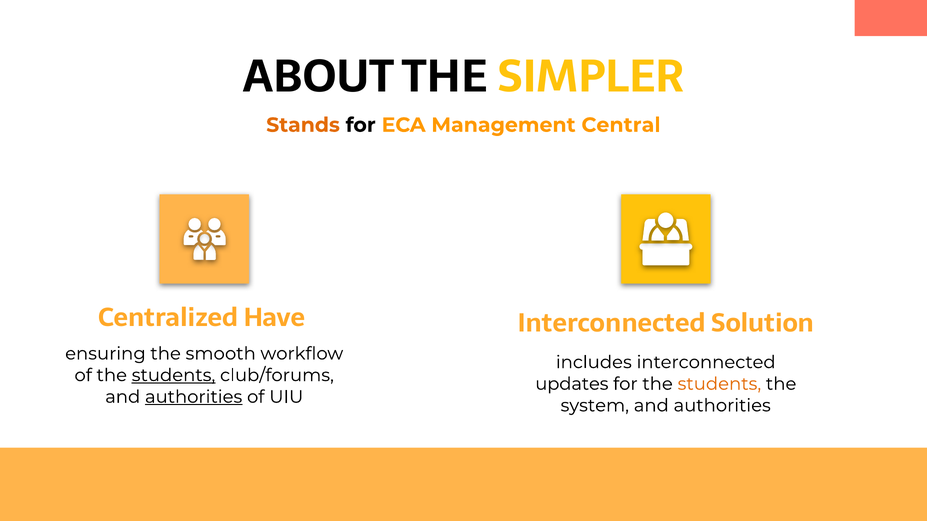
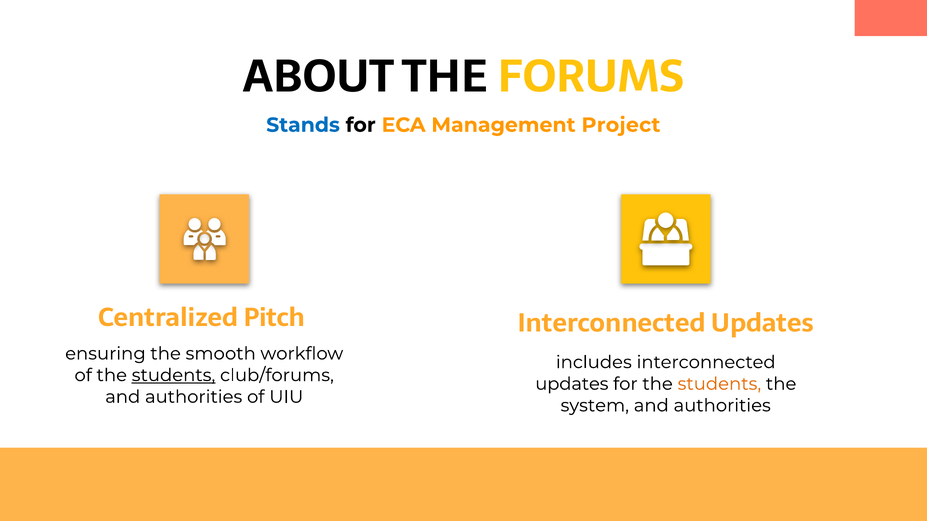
SIMPLER: SIMPLER -> FORUMS
Stands colour: orange -> blue
Central: Central -> Project
Have: Have -> Pitch
Solution at (763, 324): Solution -> Updates
authorities at (194, 397) underline: present -> none
